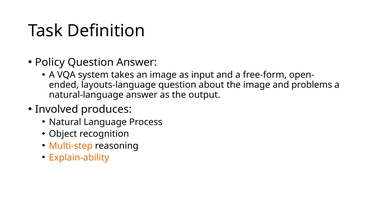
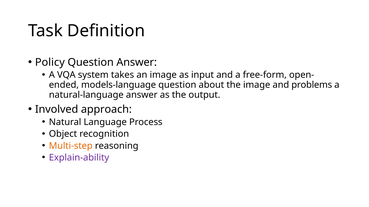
layouts-language: layouts-language -> models-language
produces: produces -> approach
Explain-ability colour: orange -> purple
